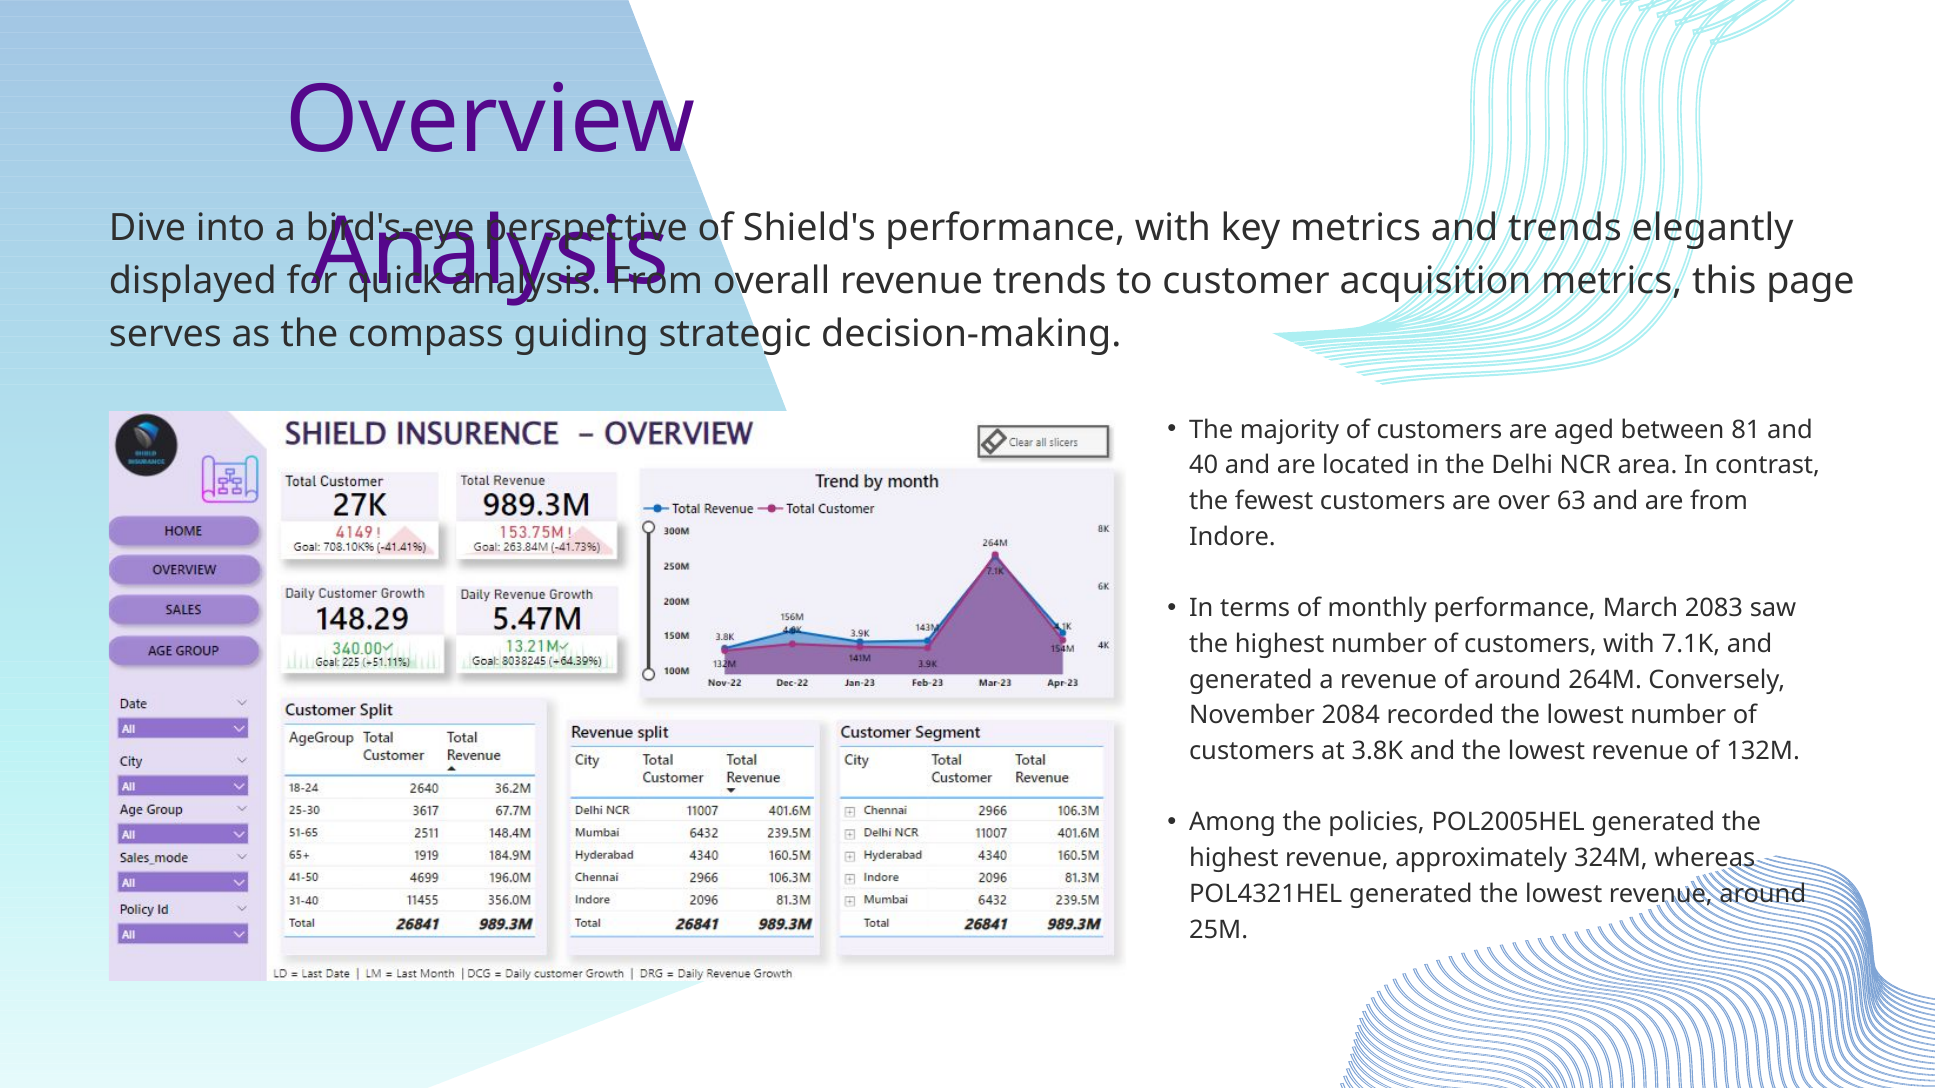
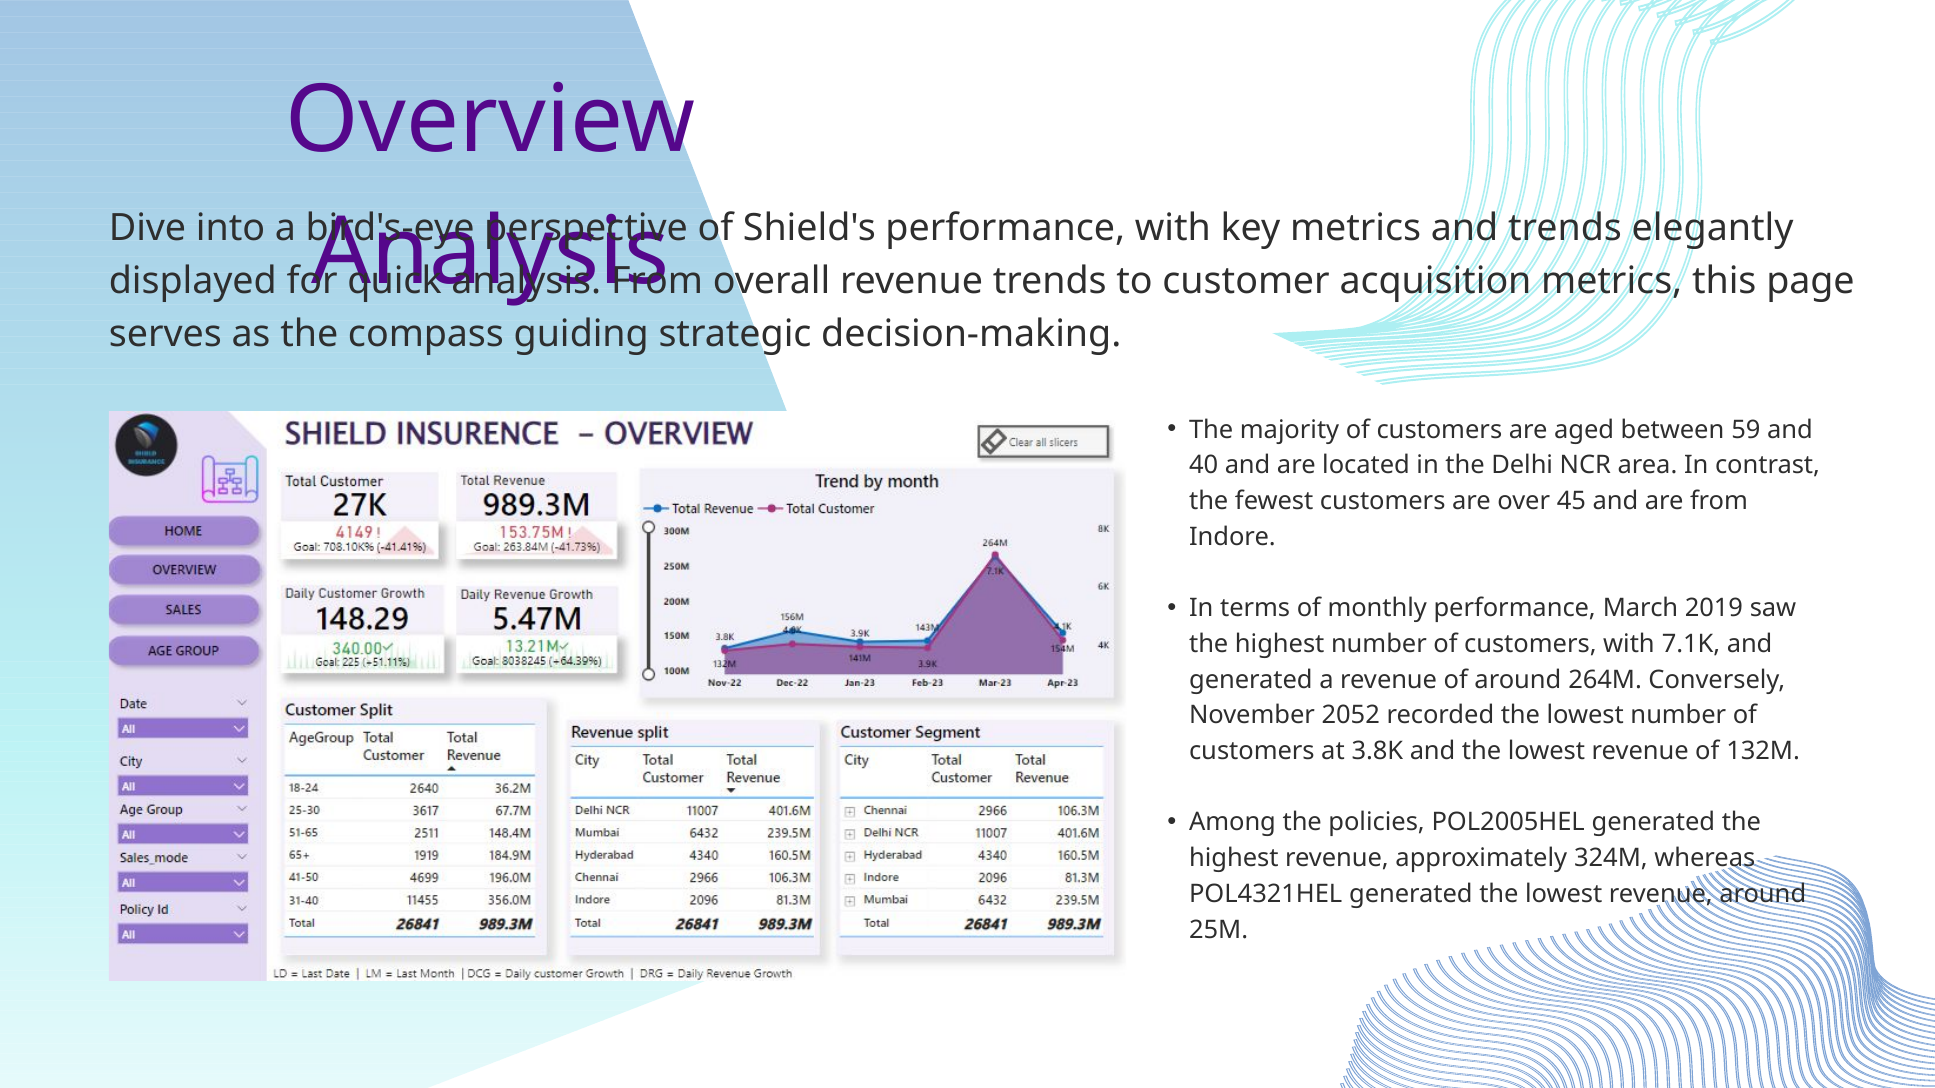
81: 81 -> 59
63: 63 -> 45
2083: 2083 -> 2019
2084: 2084 -> 2052
